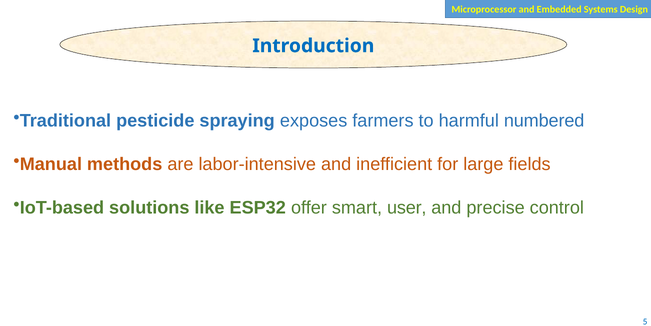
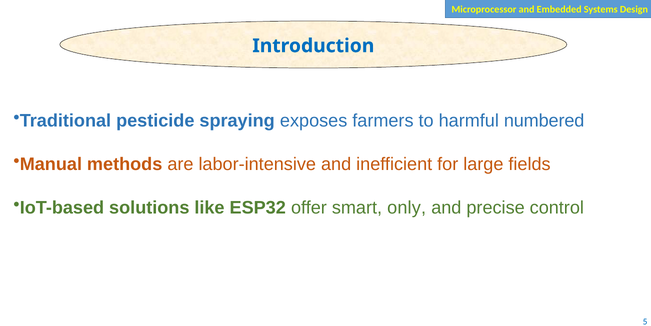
user: user -> only
